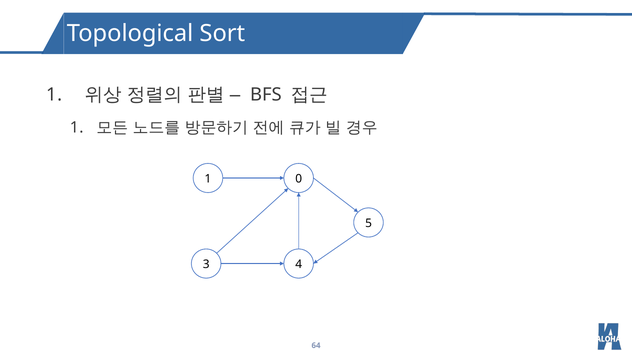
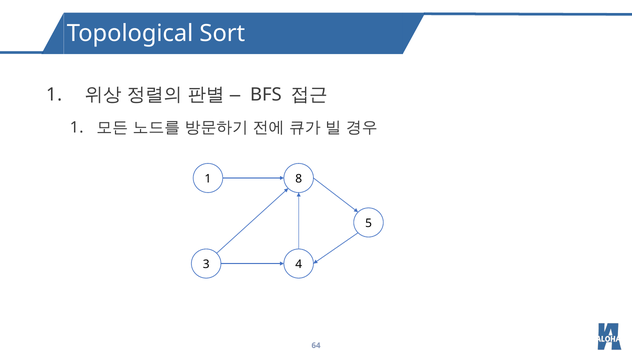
0: 0 -> 8
